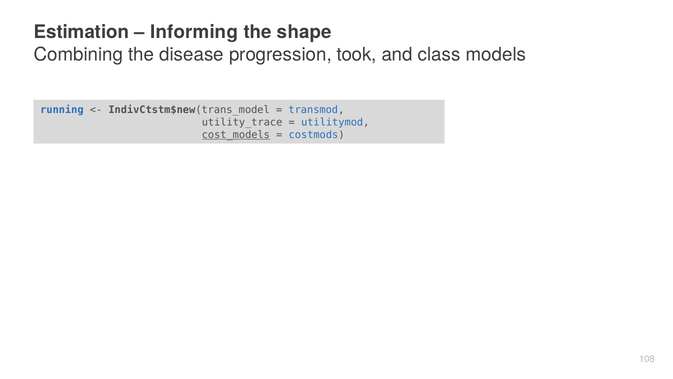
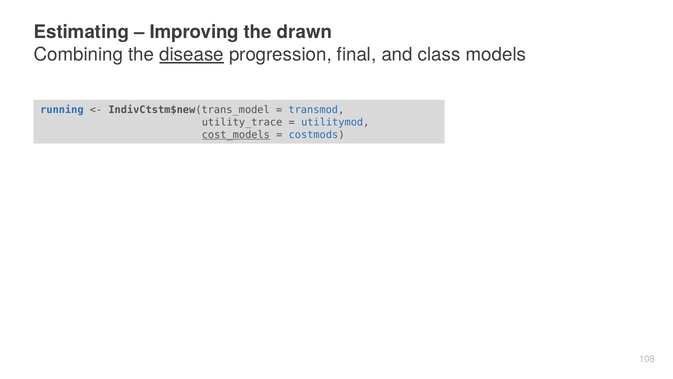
Estimation: Estimation -> Estimating
Informing: Informing -> Improving
shape: shape -> drawn
disease underline: none -> present
took: took -> final
